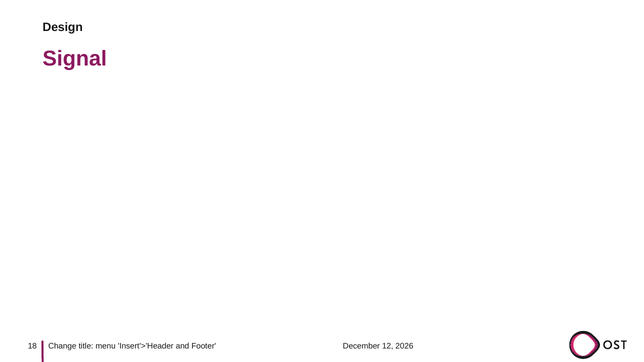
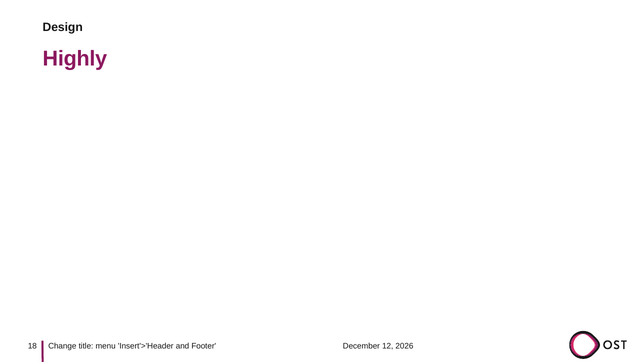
Signal: Signal -> Highly
